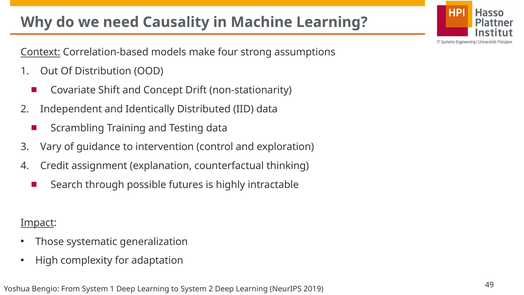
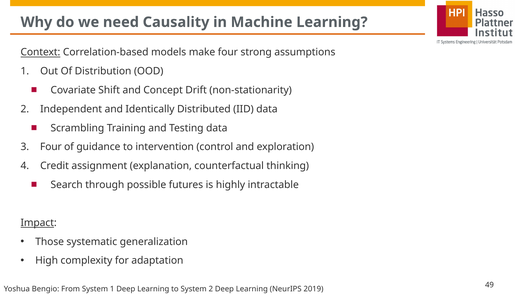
Vary at (51, 147): Vary -> Four
